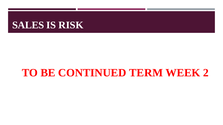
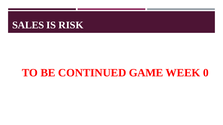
TERM: TERM -> GAME
2: 2 -> 0
